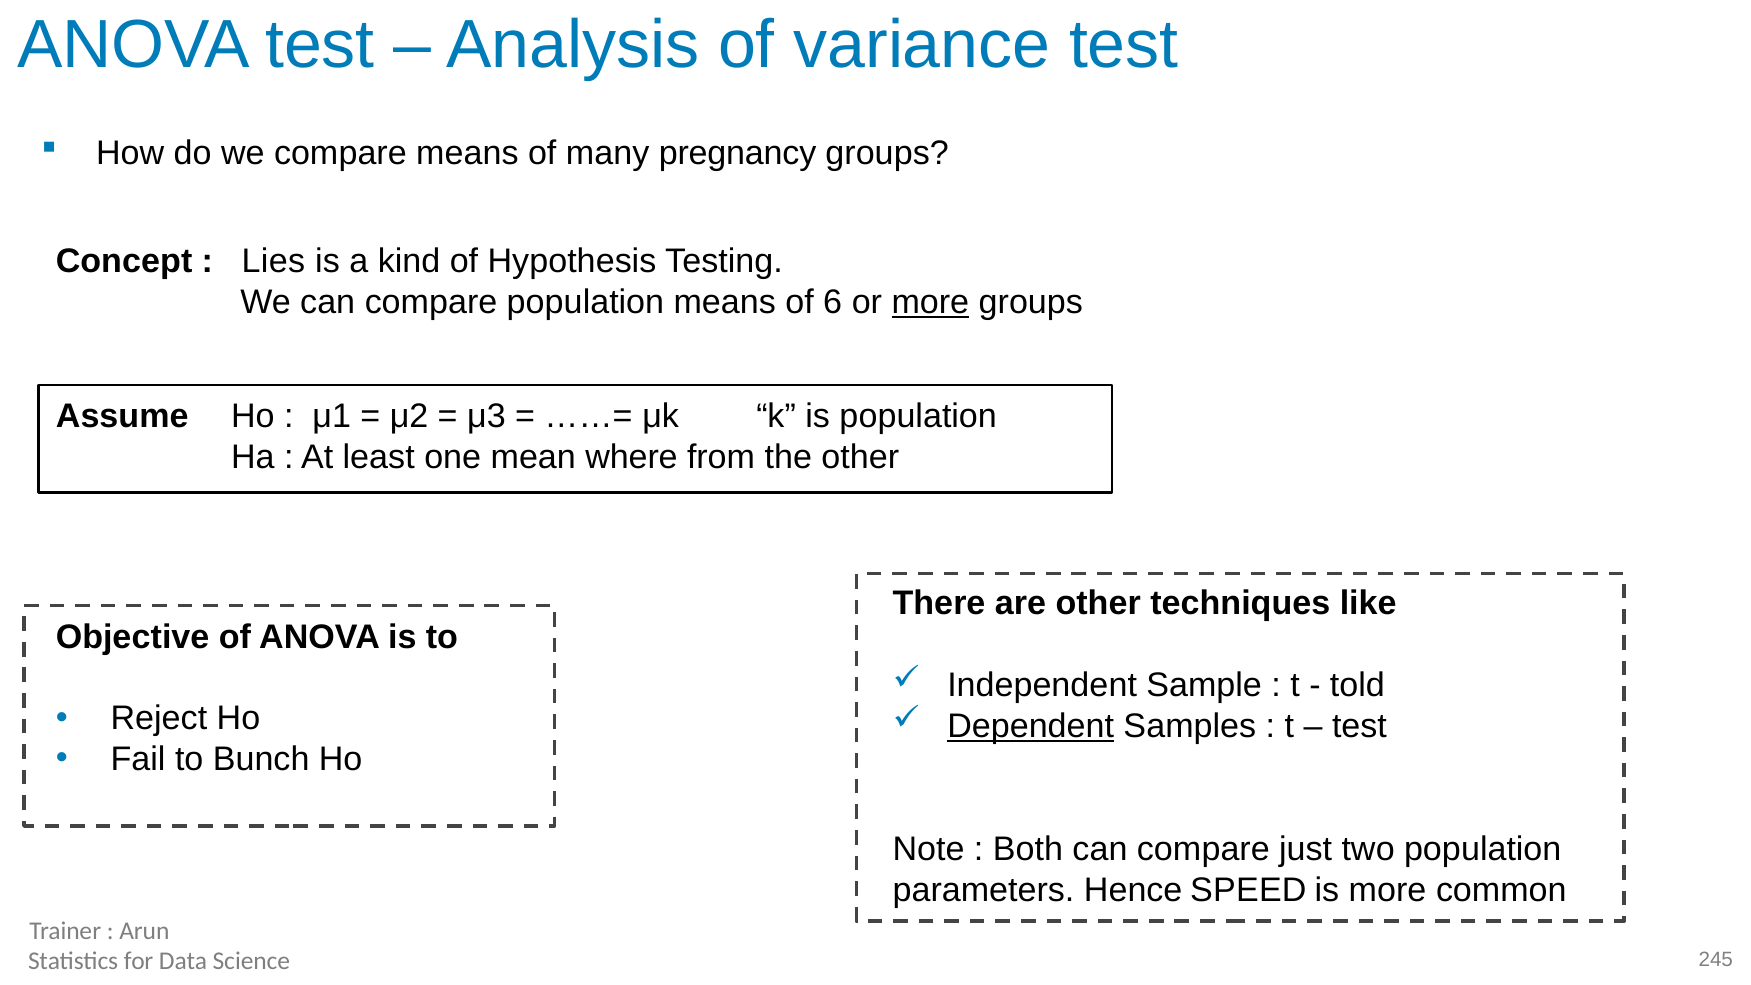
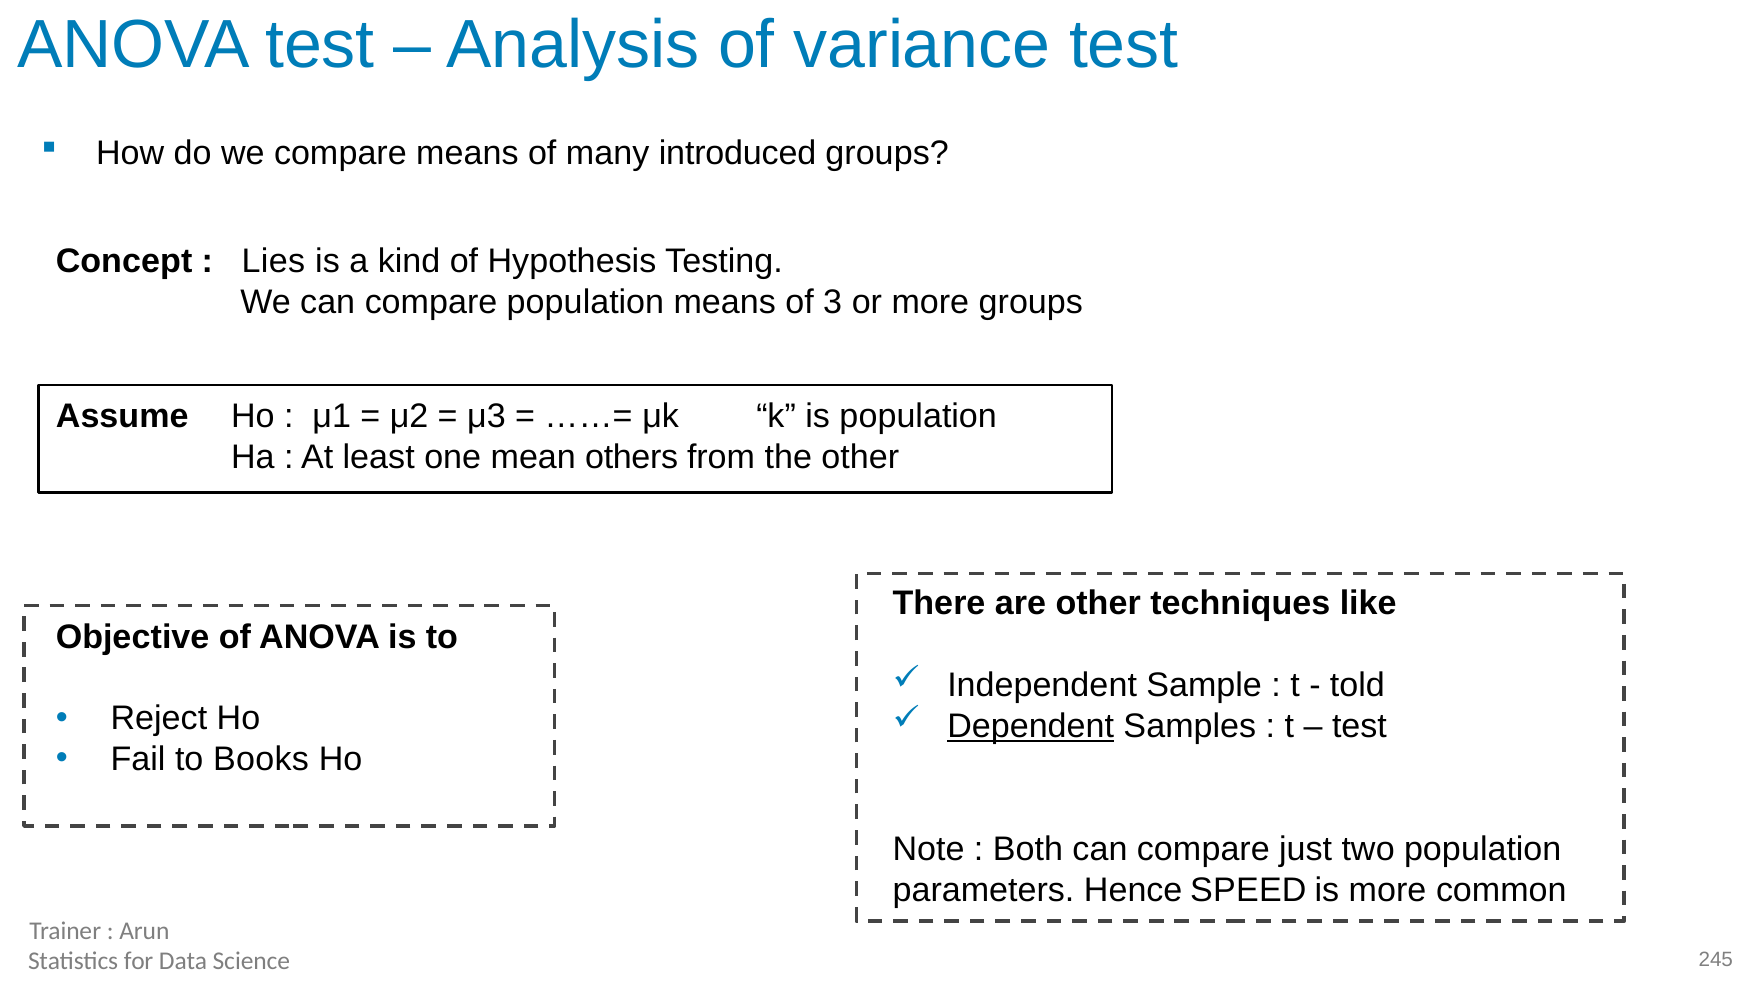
pregnancy: pregnancy -> introduced
6: 6 -> 3
more at (930, 302) underline: present -> none
where: where -> others
Bunch: Bunch -> Books
